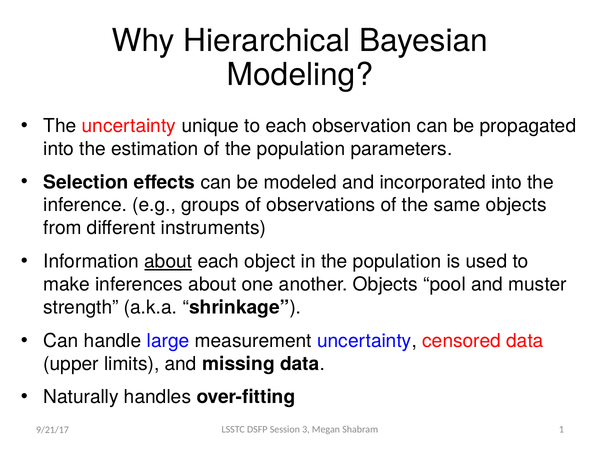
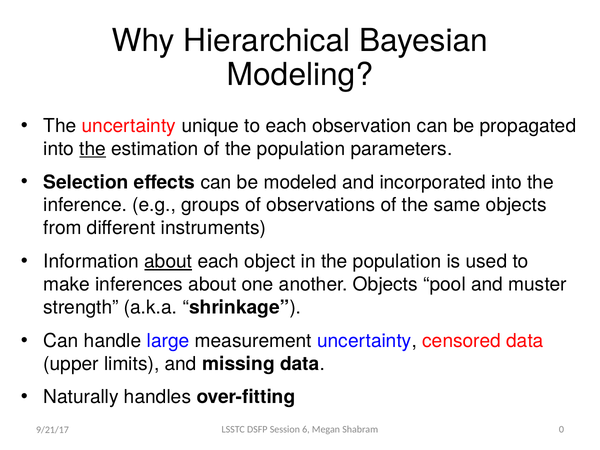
the at (93, 149) underline: none -> present
3: 3 -> 6
1: 1 -> 0
